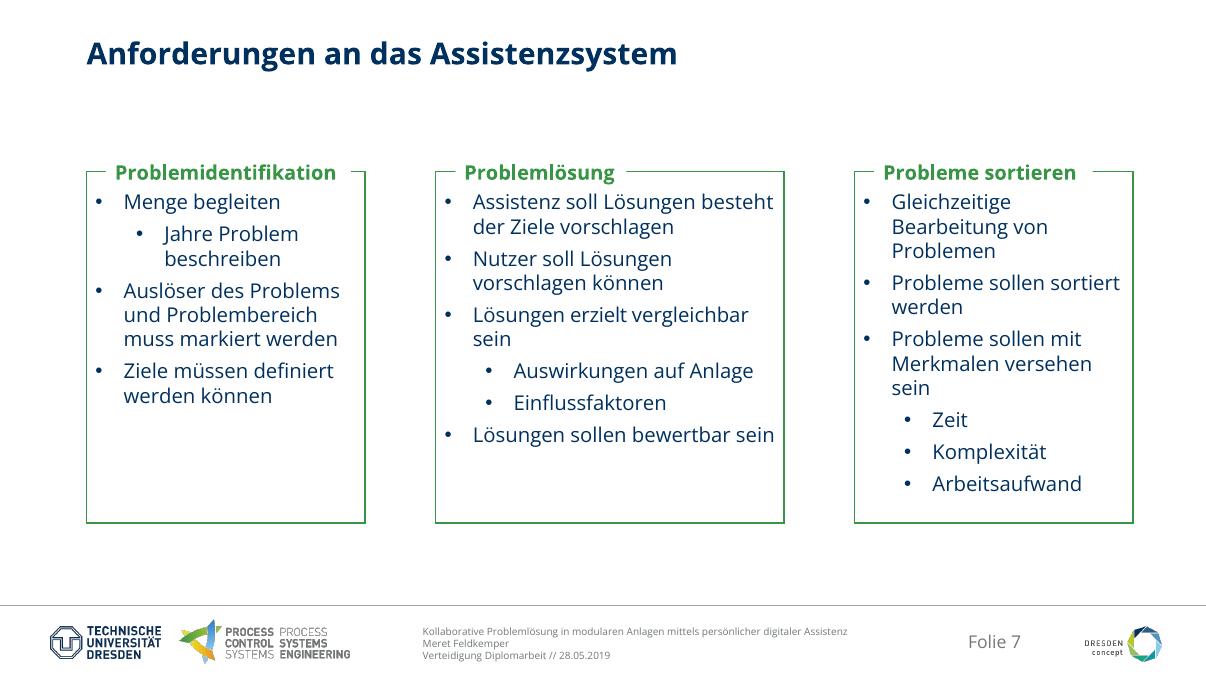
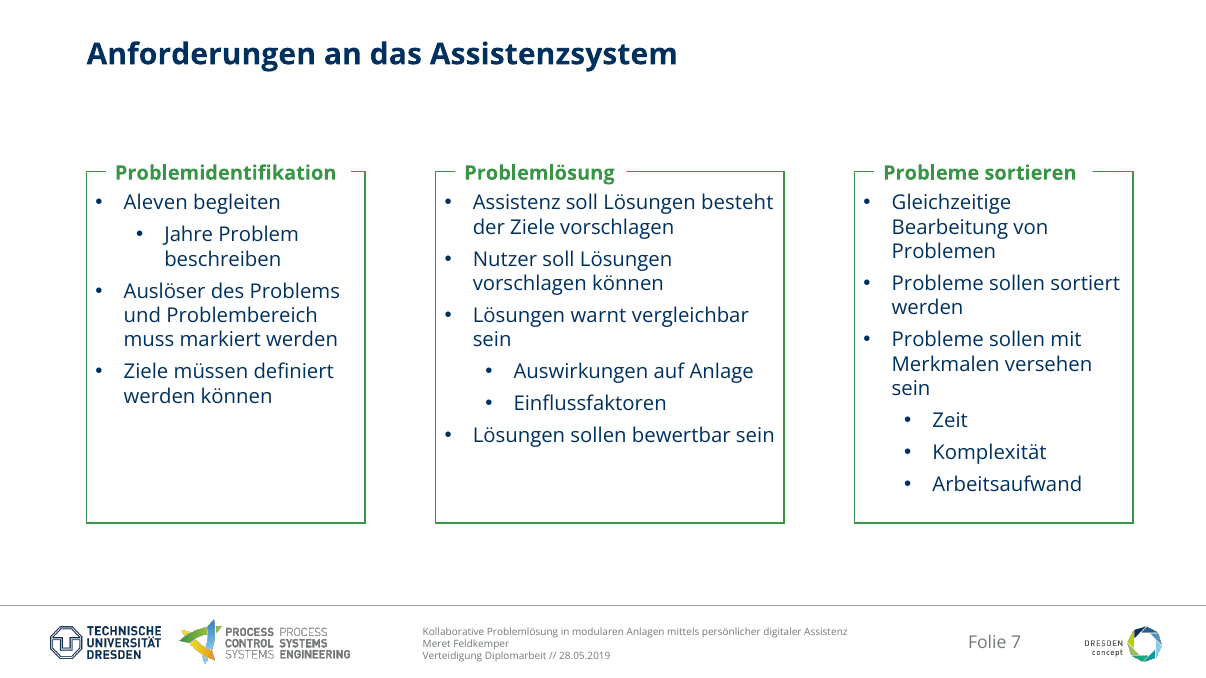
Menge: Menge -> Aleven
erzielt: erzielt -> warnt
